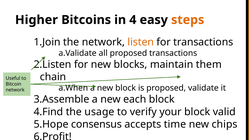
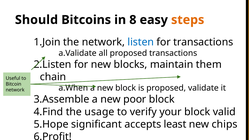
Higher: Higher -> Should
4: 4 -> 8
listen colour: orange -> blue
each: each -> poor
consensus: consensus -> significant
time: time -> least
